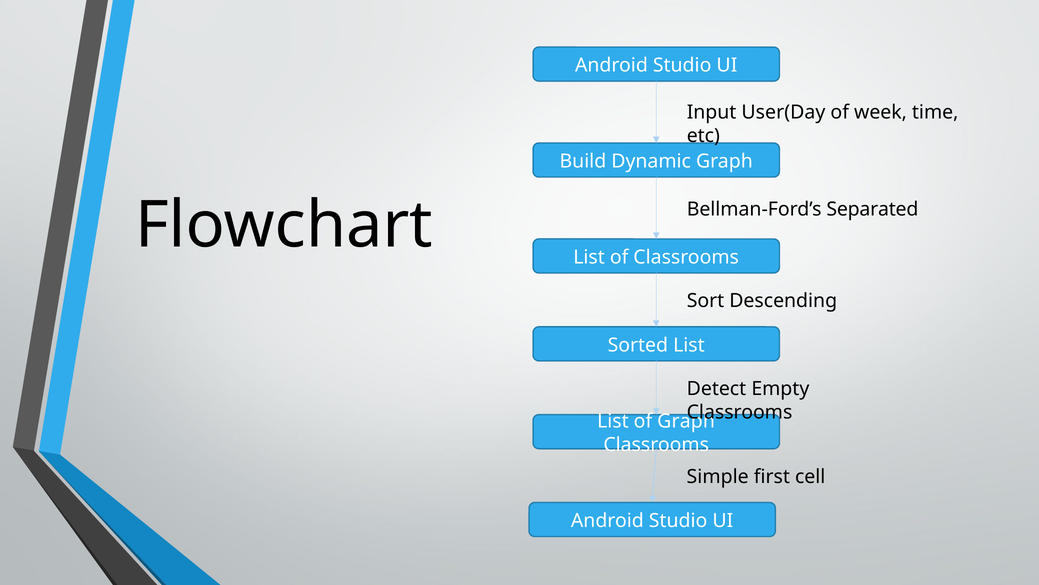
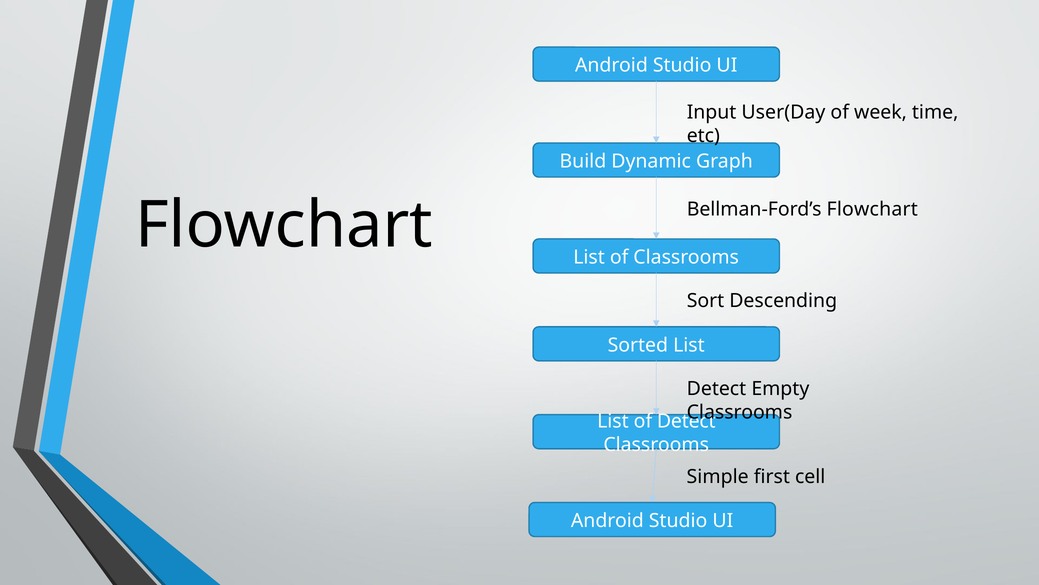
Bellman-Ford’s Separated: Separated -> Flowchart
of Graph: Graph -> Detect
